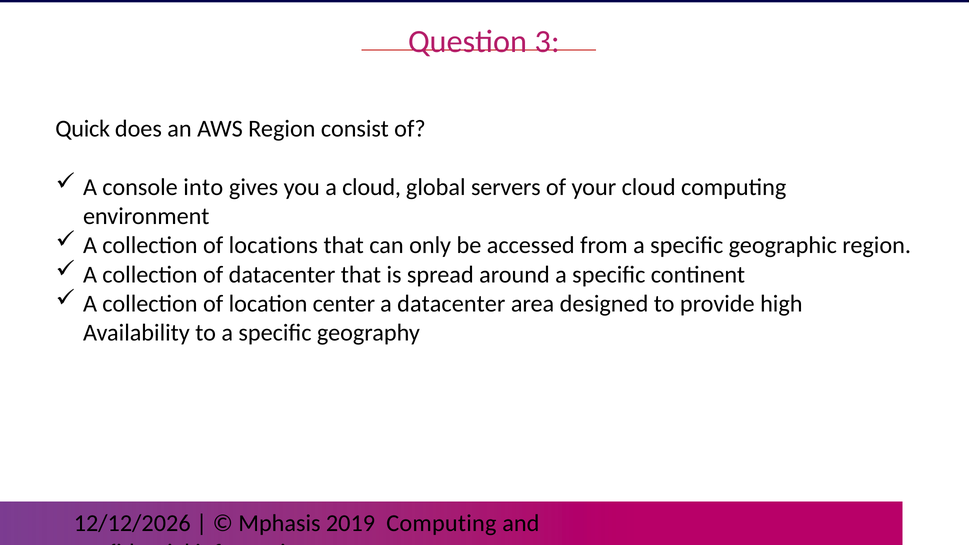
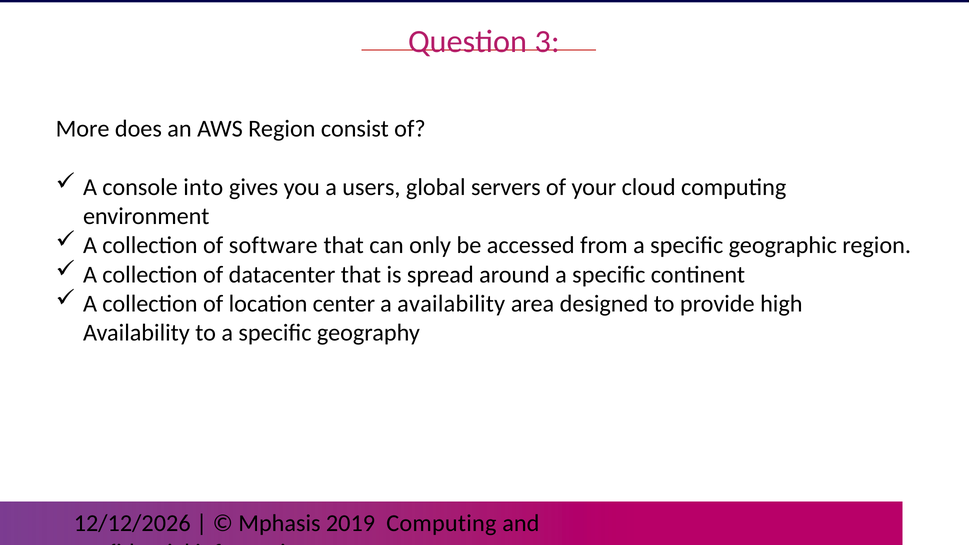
Quick: Quick -> More
a cloud: cloud -> users
locations: locations -> software
a datacenter: datacenter -> availability
